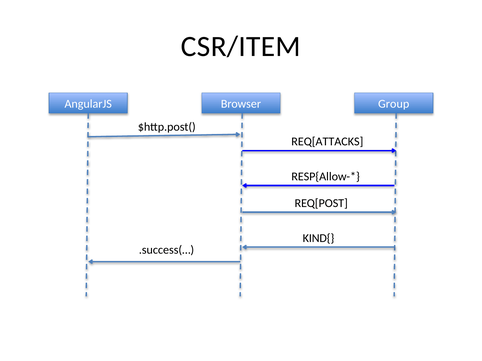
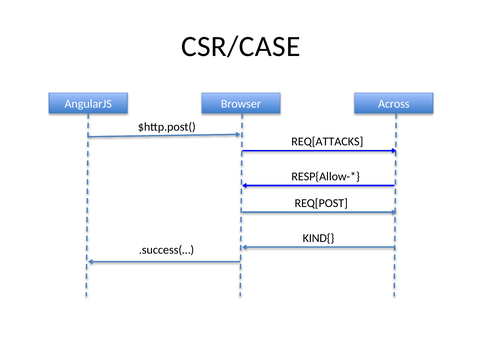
CSR/ITEM: CSR/ITEM -> CSR/CASE
Group: Group -> Across
